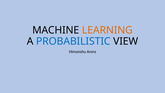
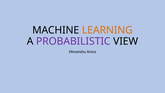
PROBABILISTIC colour: blue -> purple
